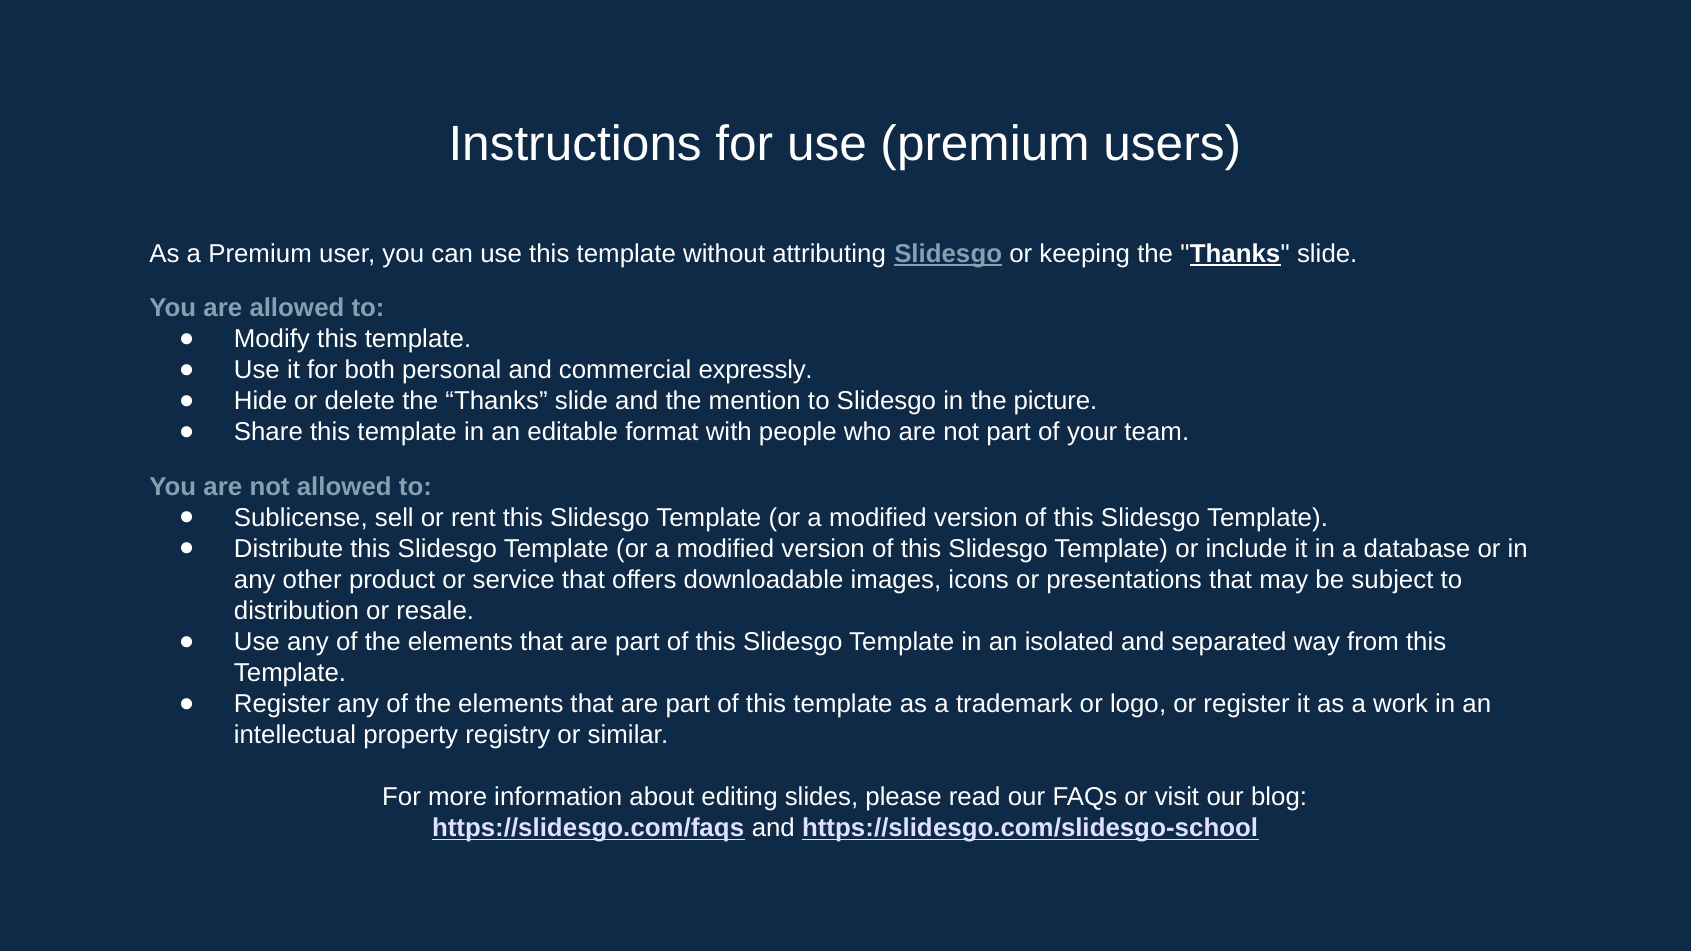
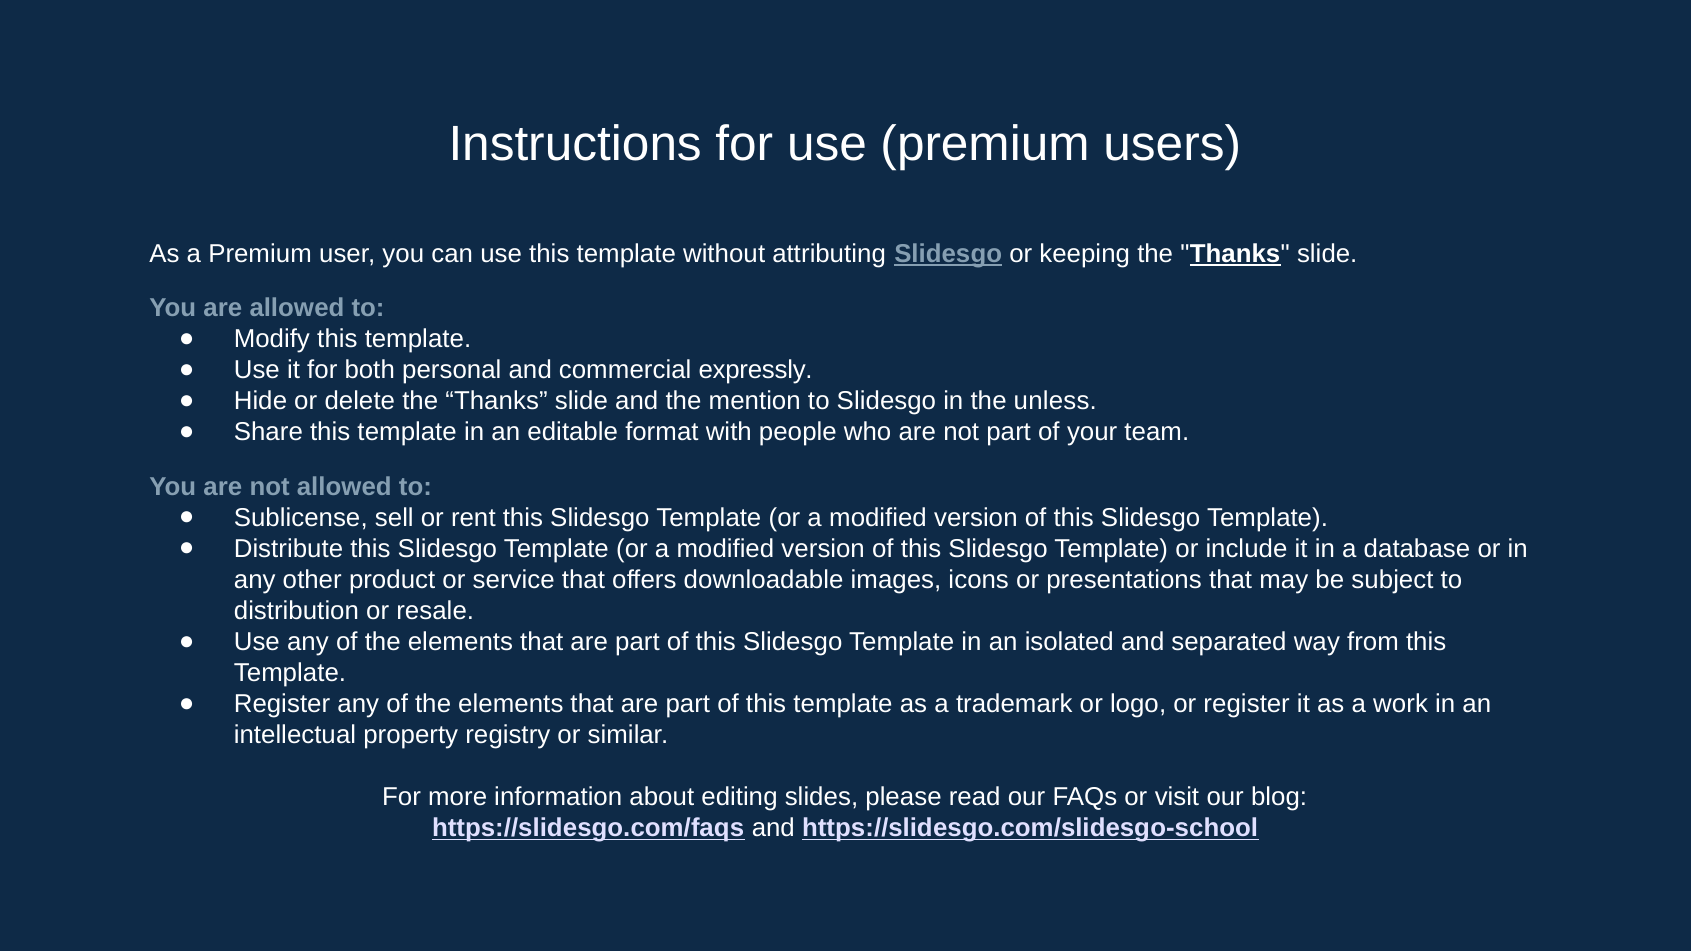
picture: picture -> unless
